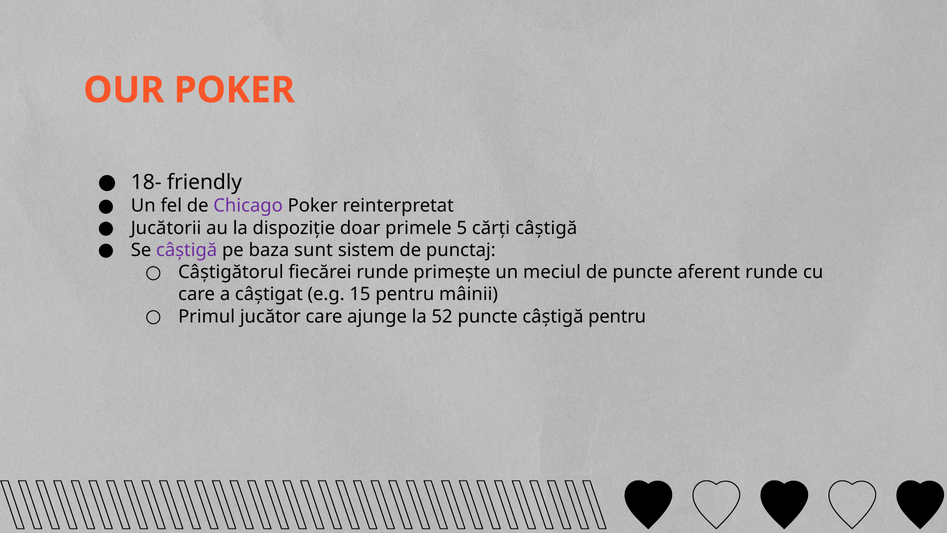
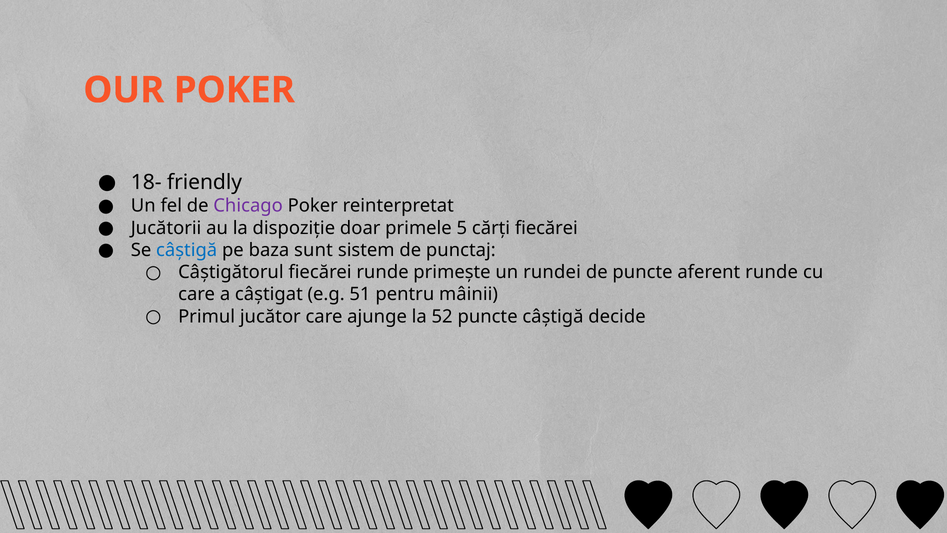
cărţi câştigă: câştigă -> fiecărei
câştigă at (187, 250) colour: purple -> blue
meciul: meciul -> rundei
15: 15 -> 51
câştigă pentru: pentru -> decide
